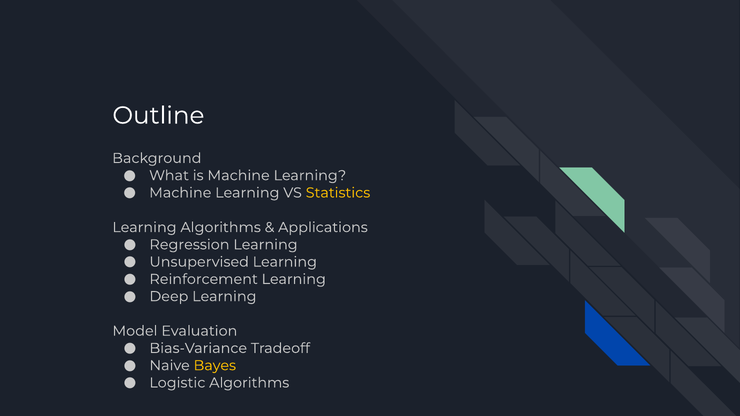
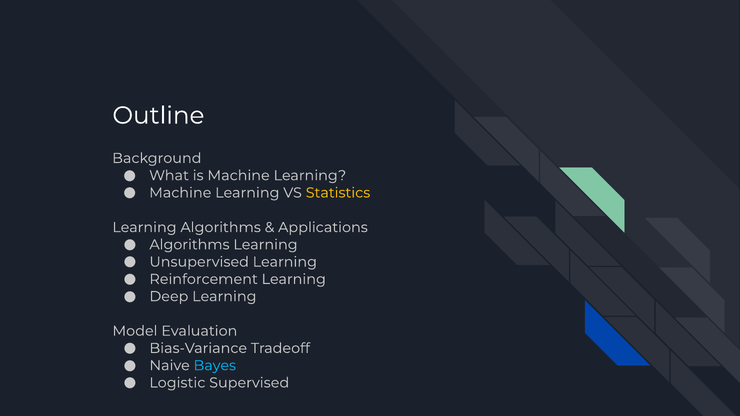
Regression at (189, 245): Regression -> Algorithms
Bayes colour: yellow -> light blue
Logistic Algorithms: Algorithms -> Supervised
